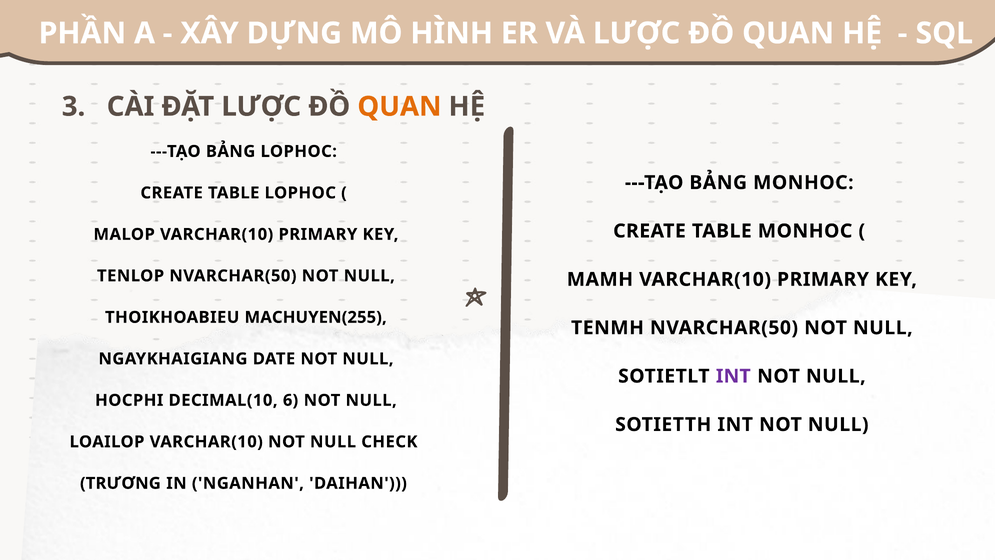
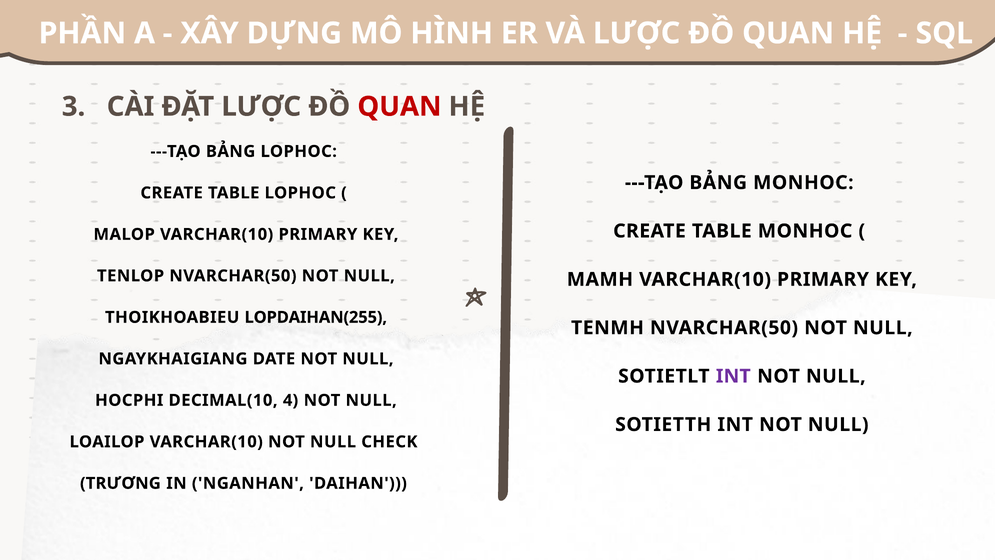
QUAN at (399, 107) colour: orange -> red
MACHUYEN(255: MACHUYEN(255 -> LOPDAIHAN(255
6: 6 -> 4
